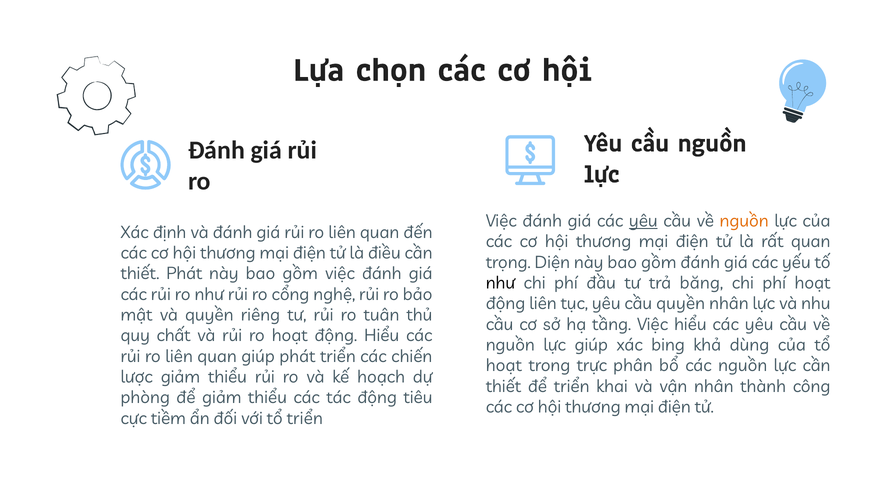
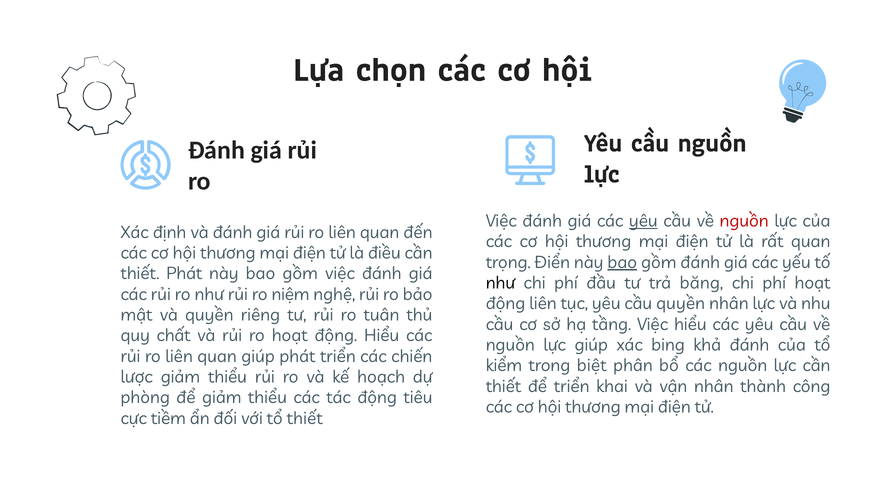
nguồn at (744, 221) colour: orange -> red
Diện: Diện -> Điển
bao at (622, 262) underline: none -> present
cổng: cổng -> niệm
khả dùng: dùng -> đánh
hoạt at (504, 366): hoạt -> kiểm
trực: trực -> biệt
tổ triển: triển -> thiết
